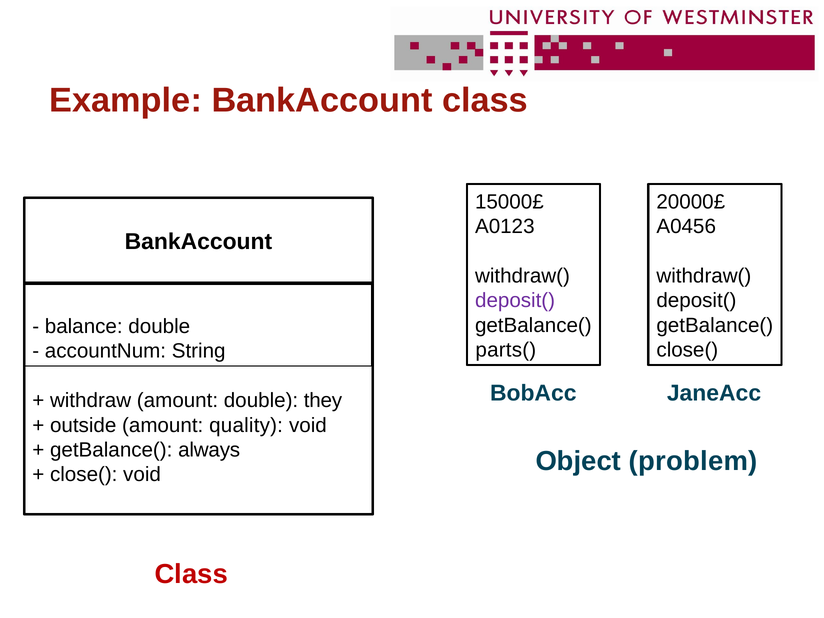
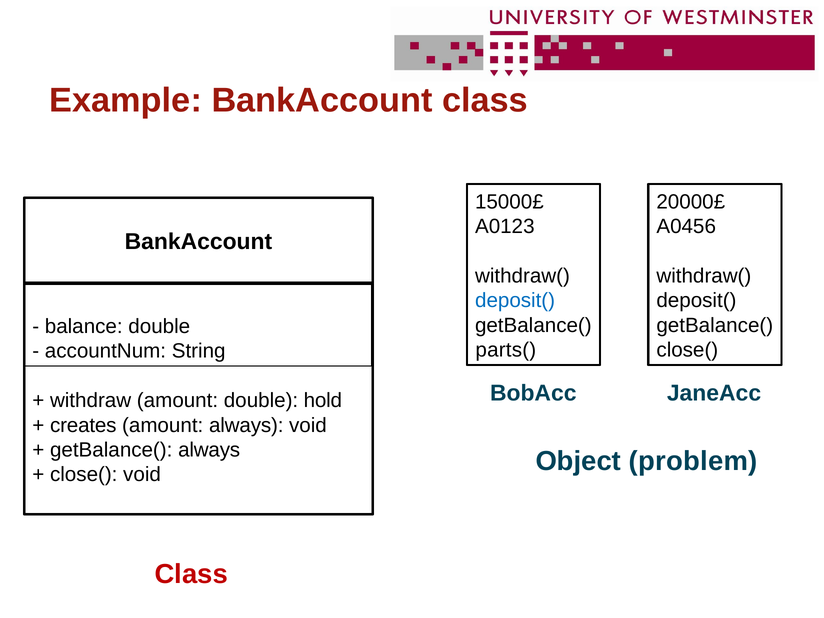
deposit( at (515, 301) colour: purple -> blue
they: they -> hold
outside: outside -> creates
amount quality: quality -> always
